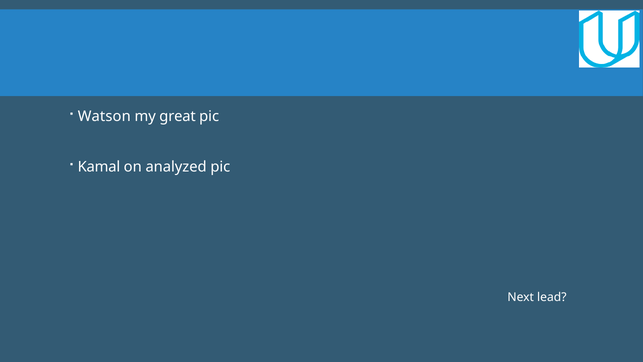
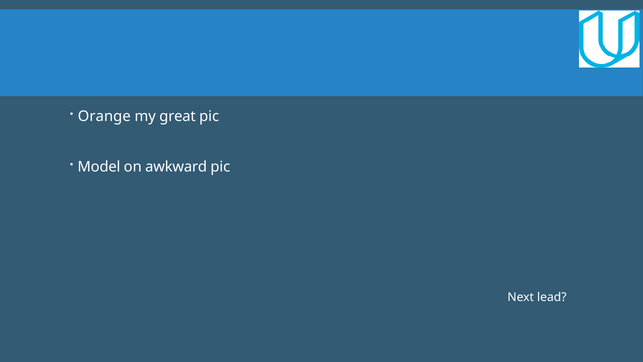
Watson: Watson -> Orange
Kamal: Kamal -> Model
analyzed: analyzed -> awkward
